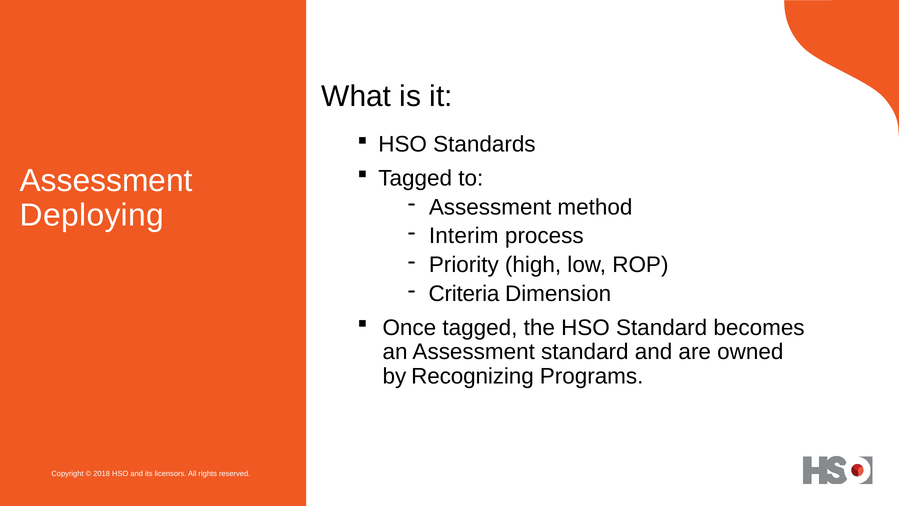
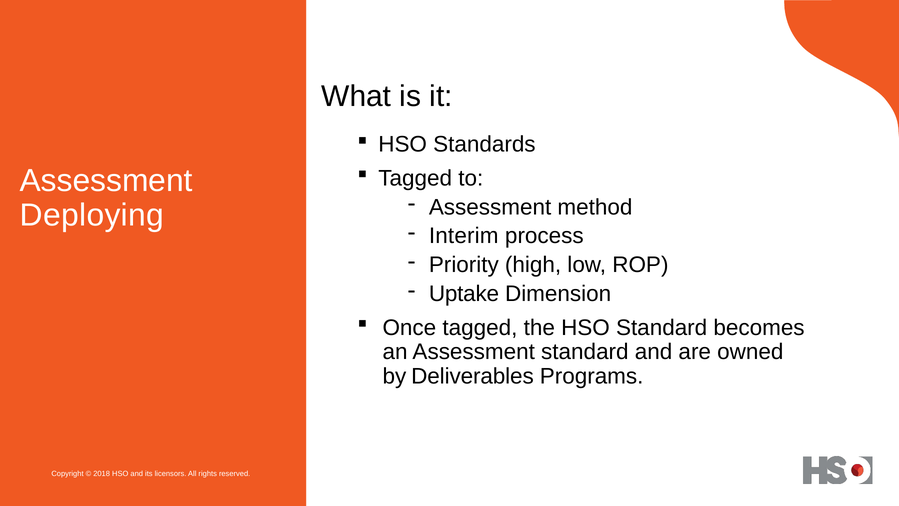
Criteria: Criteria -> Uptake
Recognizing: Recognizing -> Deliverables
